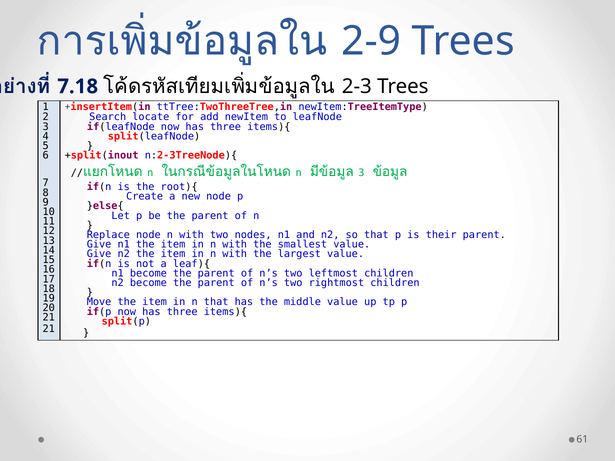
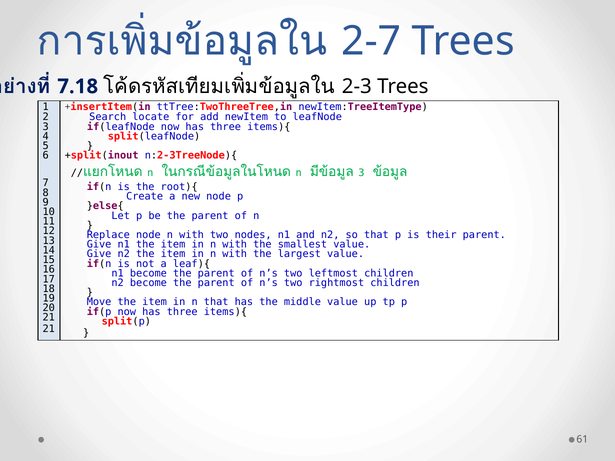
2-9: 2-9 -> 2-7
